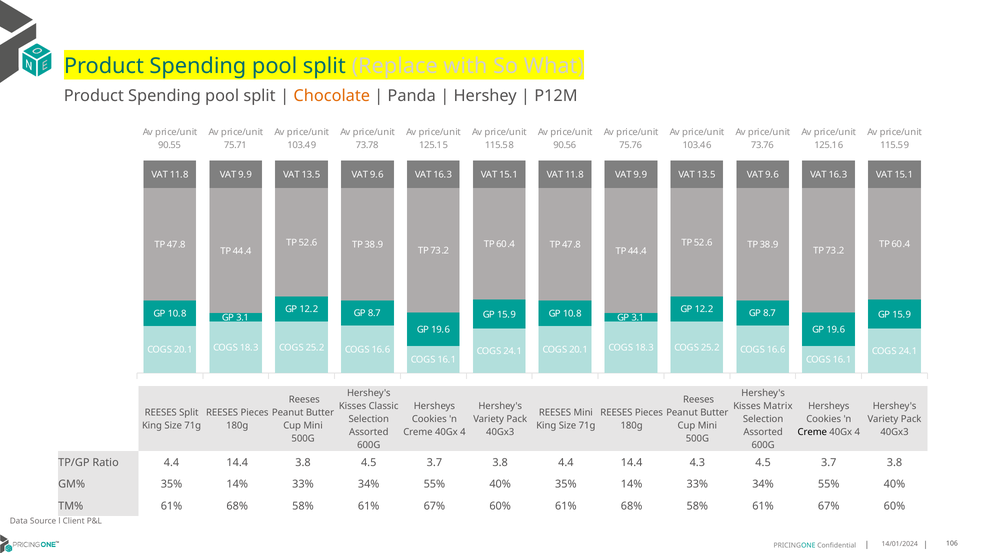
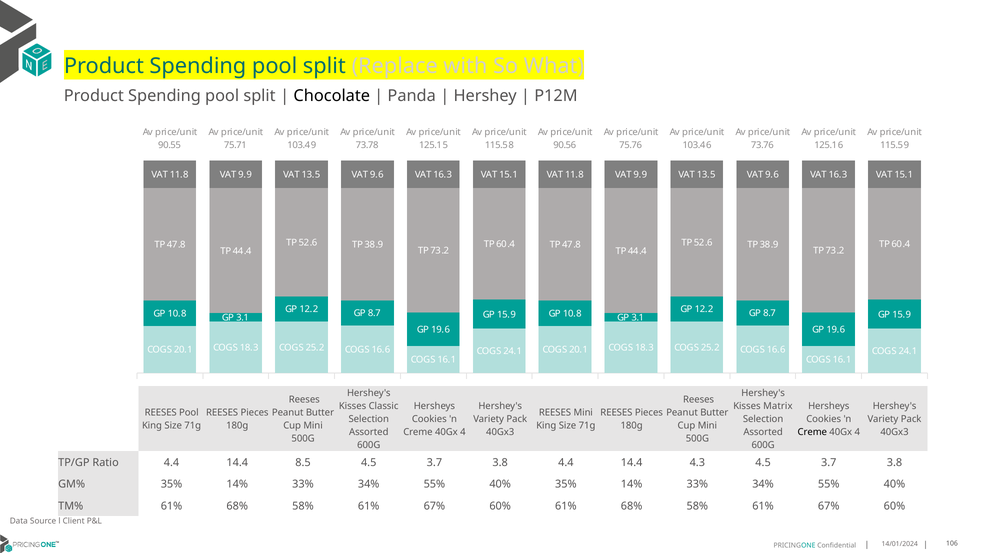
Chocolate colour: orange -> black
REESES Split: Split -> Pool
14.4 3.8: 3.8 -> 8.5
